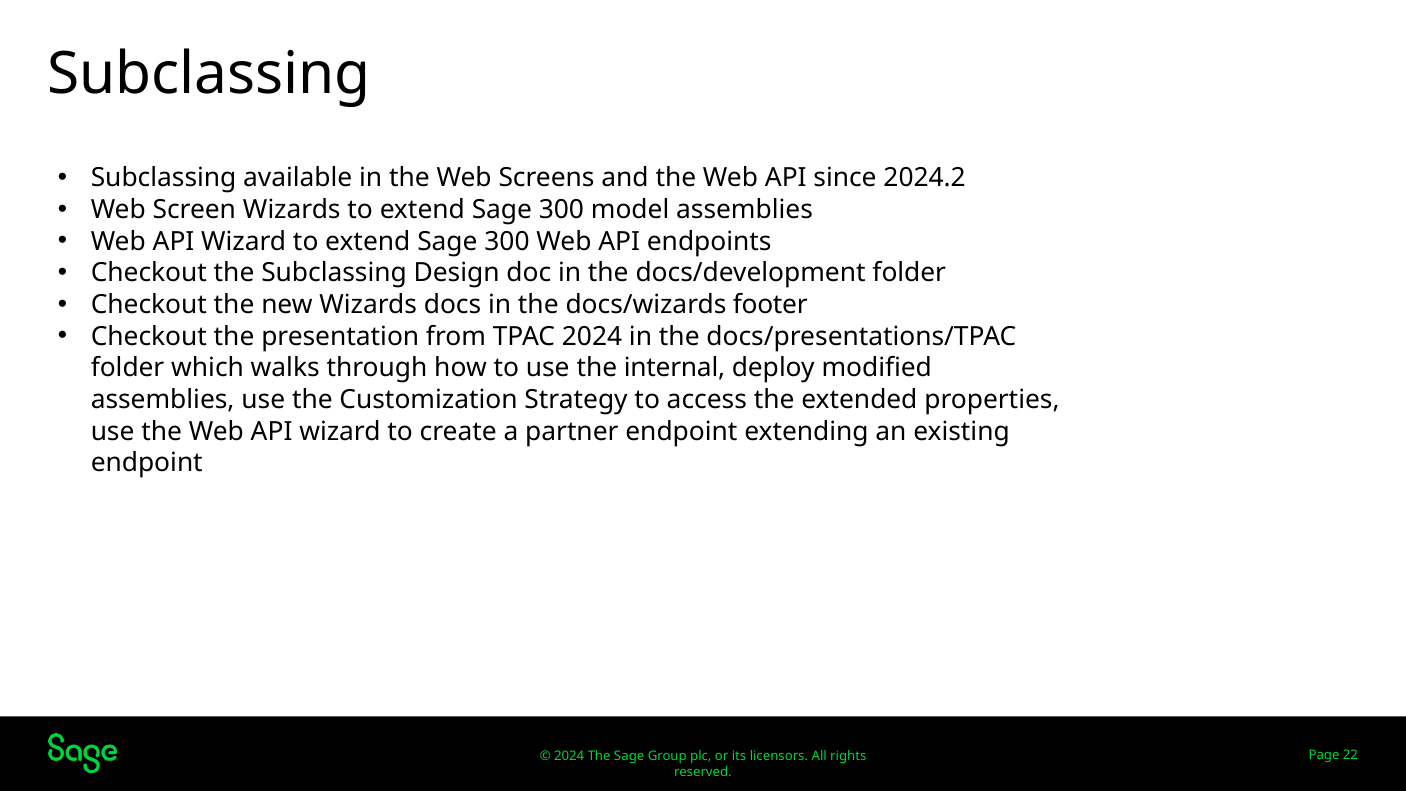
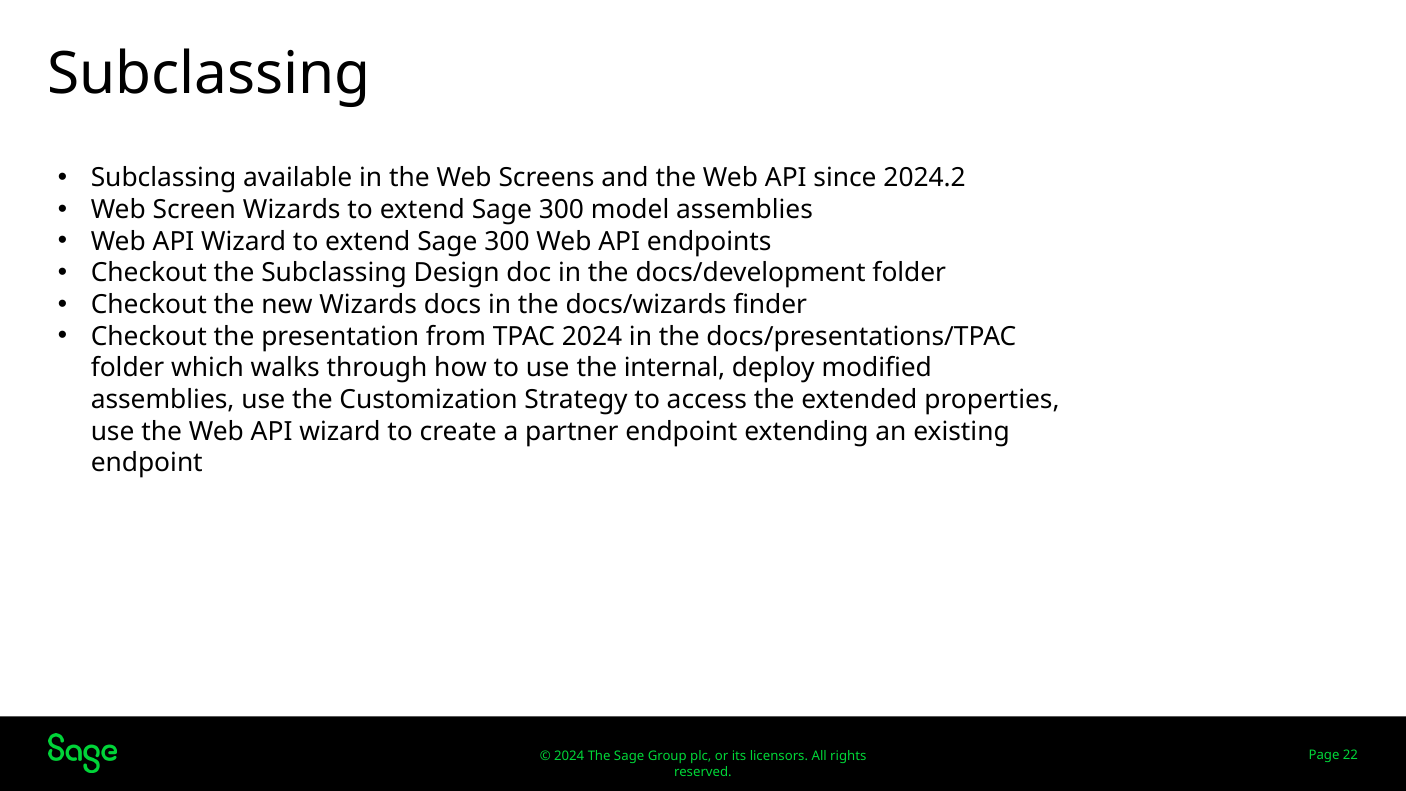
footer: footer -> finder
